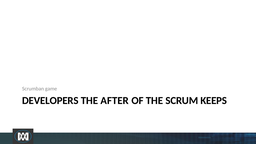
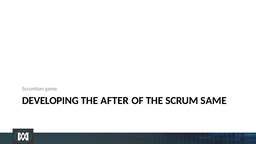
DEVELOPERS: DEVELOPERS -> DEVELOPING
KEEPS: KEEPS -> SAME
